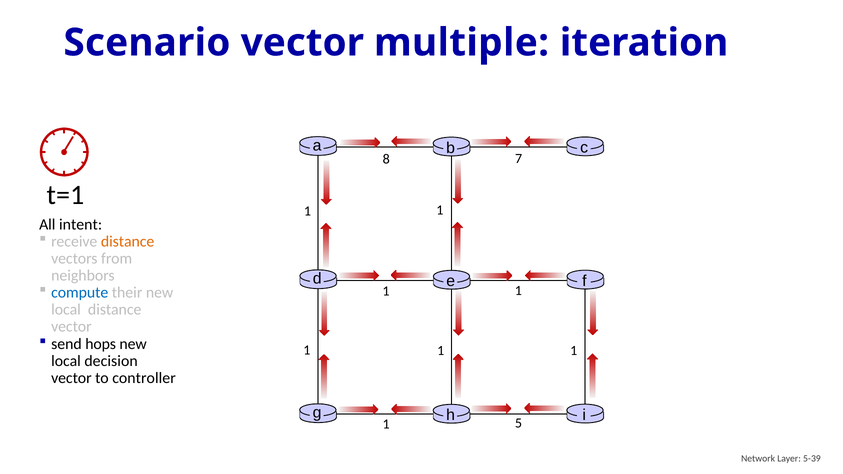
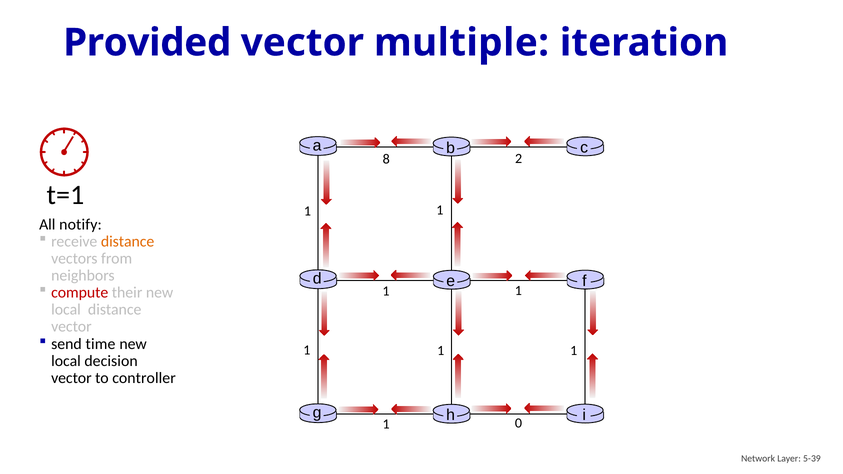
Scenario: Scenario -> Provided
7: 7 -> 2
intent: intent -> notify
compute colour: blue -> red
hops: hops -> time
5: 5 -> 0
